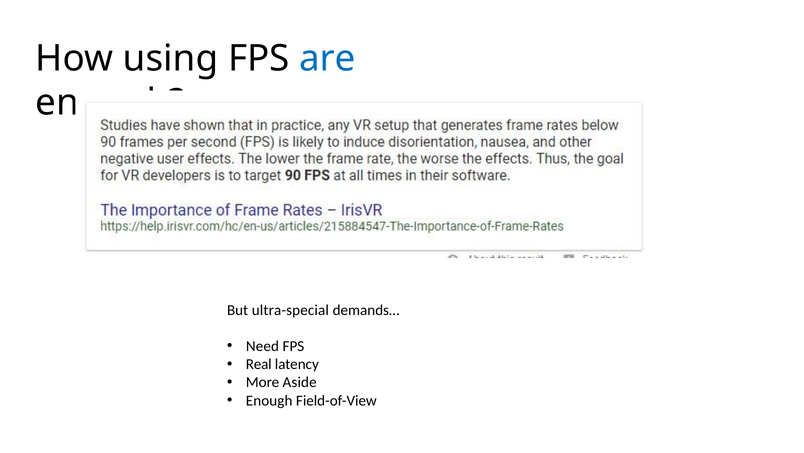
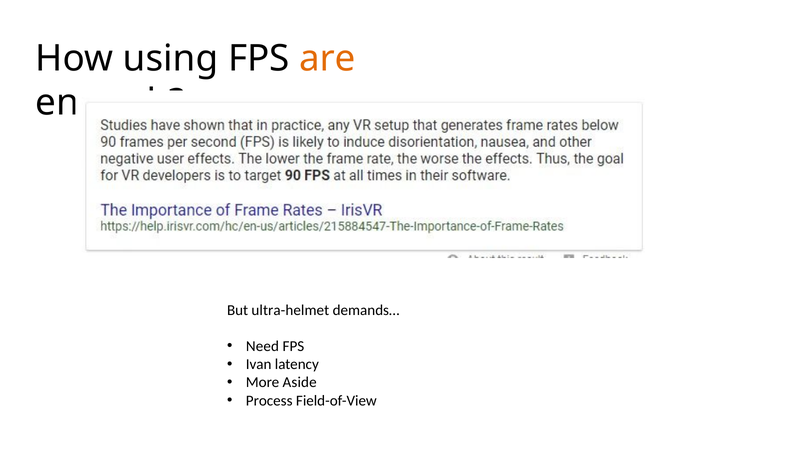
are colour: blue -> orange
ultra-special: ultra-special -> ultra-helmet
Real: Real -> Ivan
Enough at (269, 400): Enough -> Process
